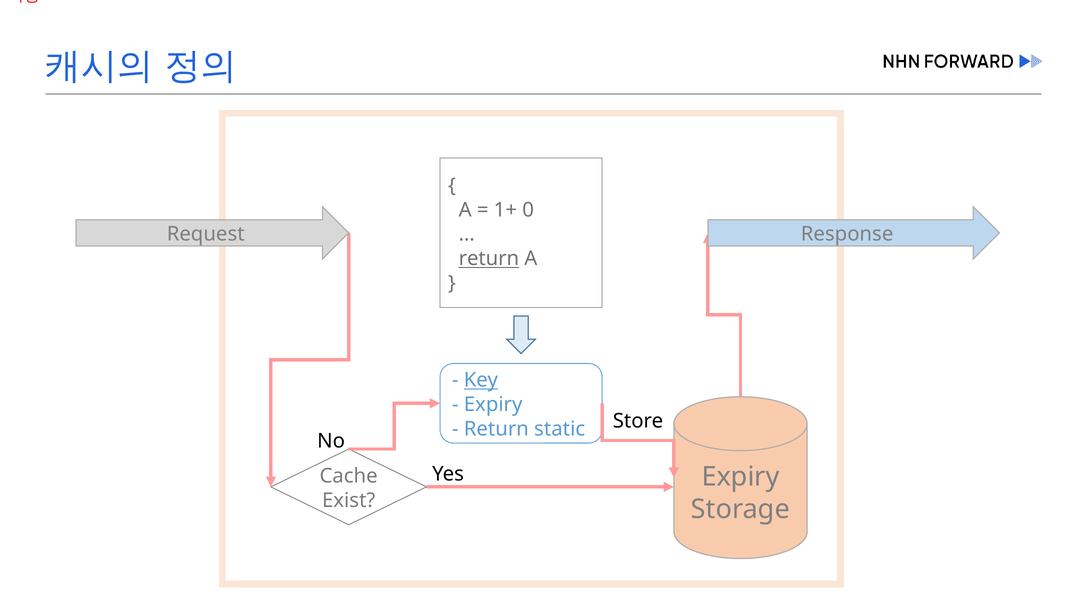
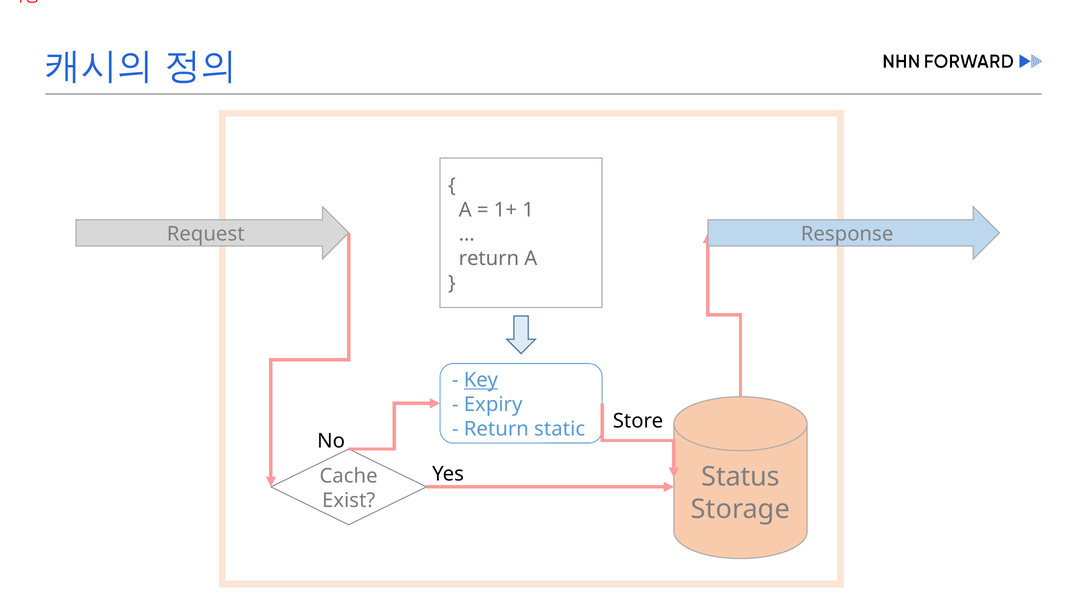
0: 0 -> 1
return at (489, 259) underline: present -> none
Expiry at (741, 477): Expiry -> Status
